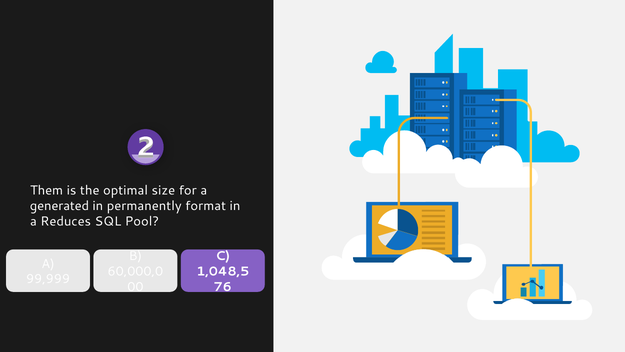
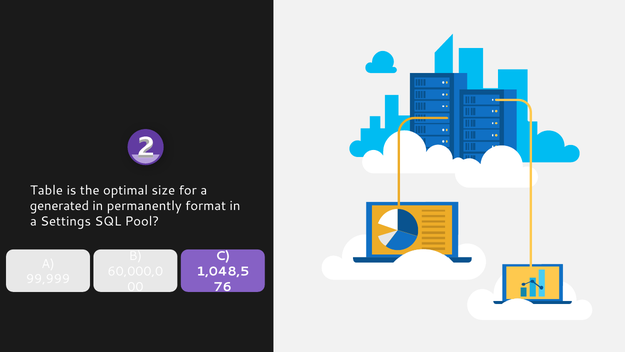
Them: Them -> Table
Reduces: Reduces -> Settings
